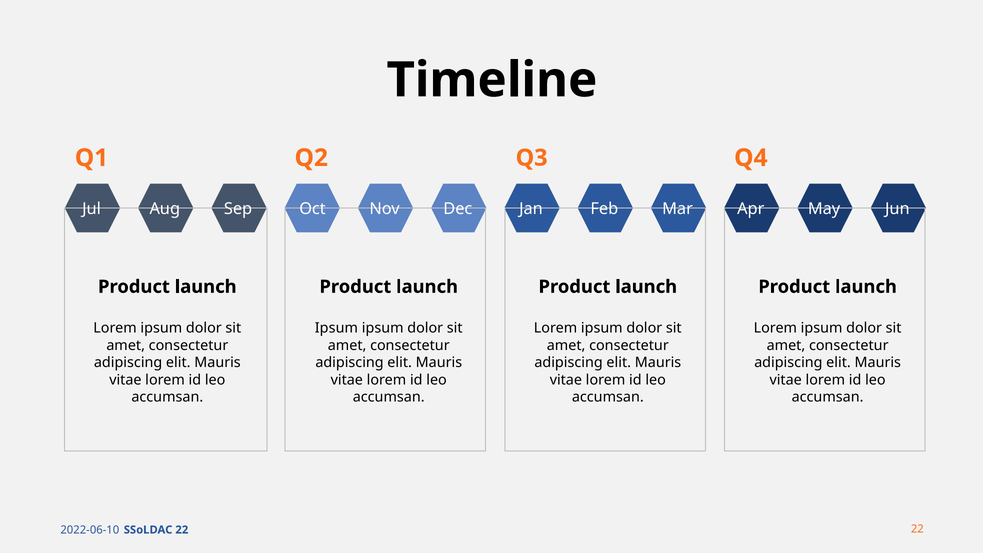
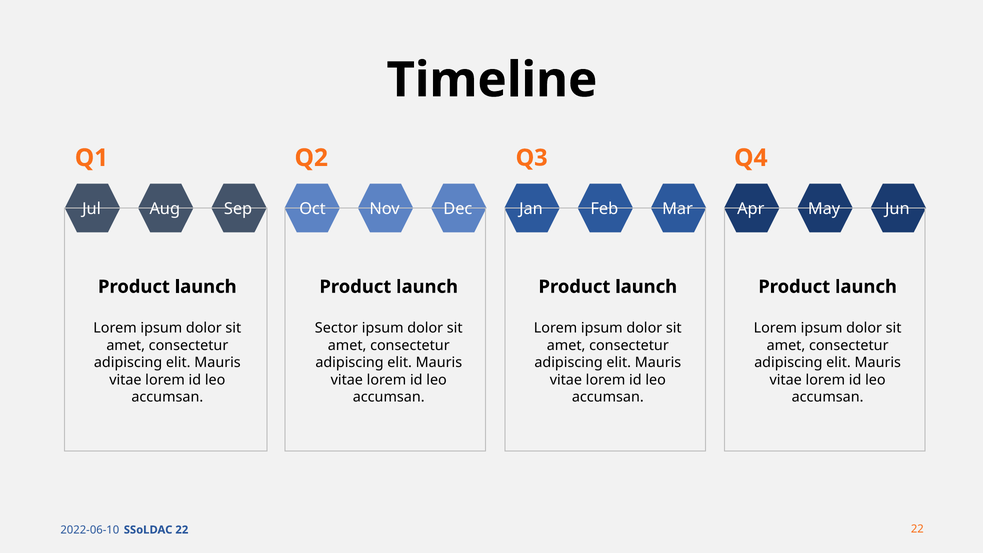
Ipsum at (336, 328): Ipsum -> Sector
